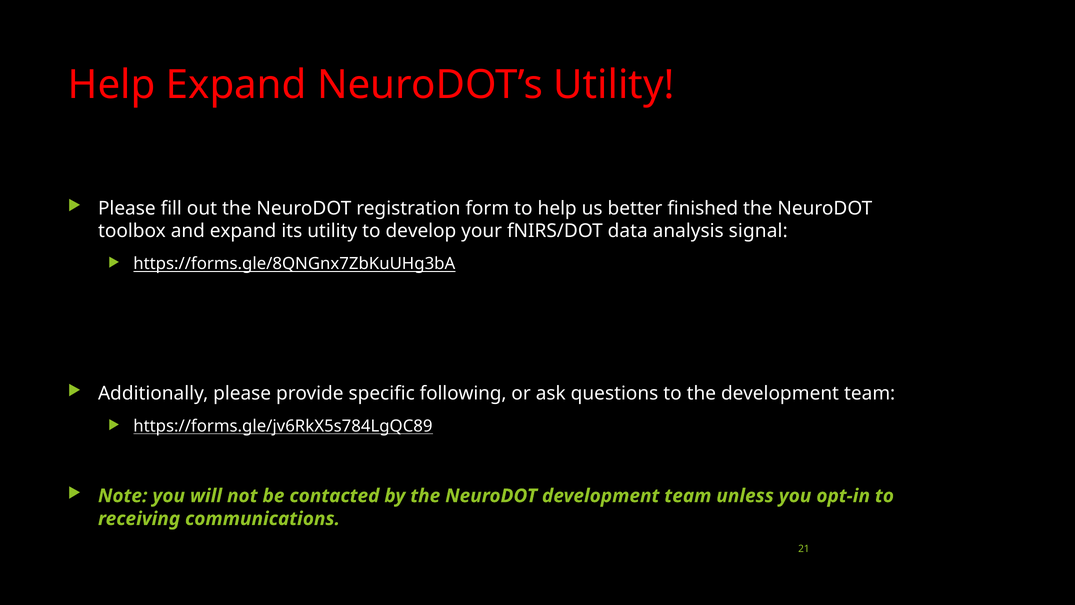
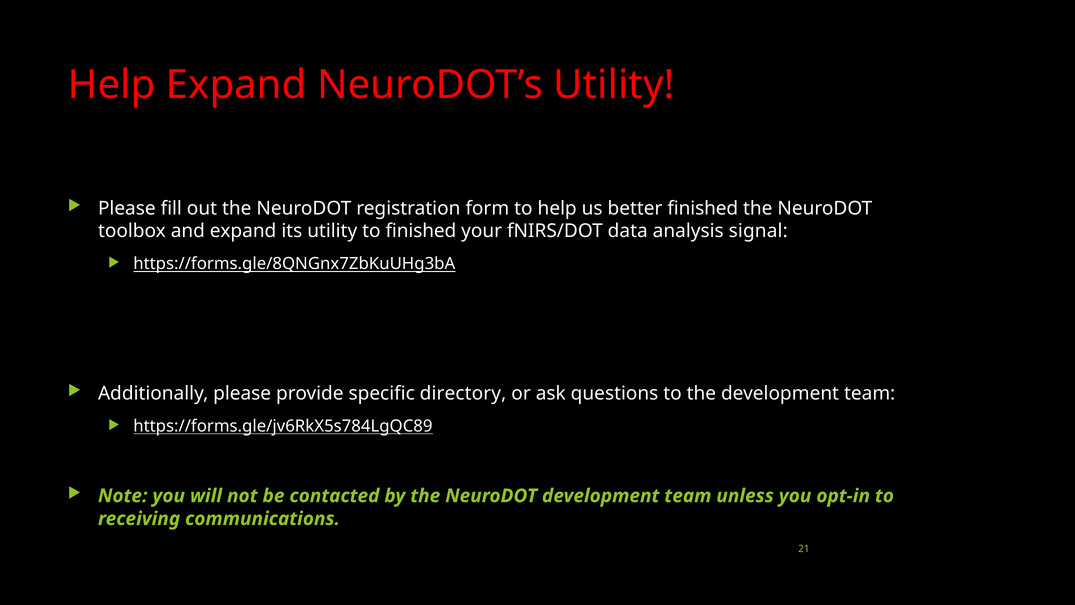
to develop: develop -> finished
following: following -> directory
